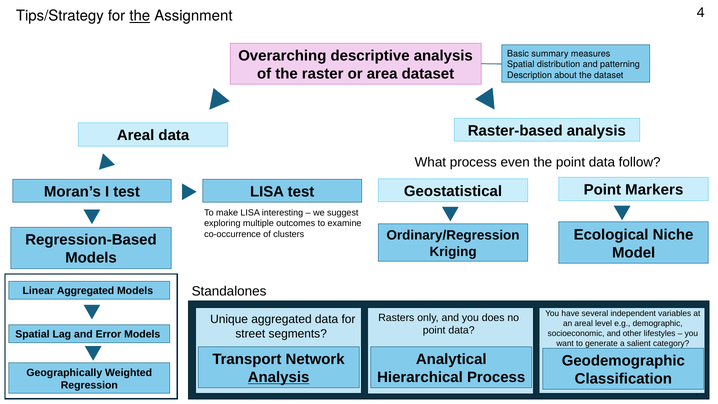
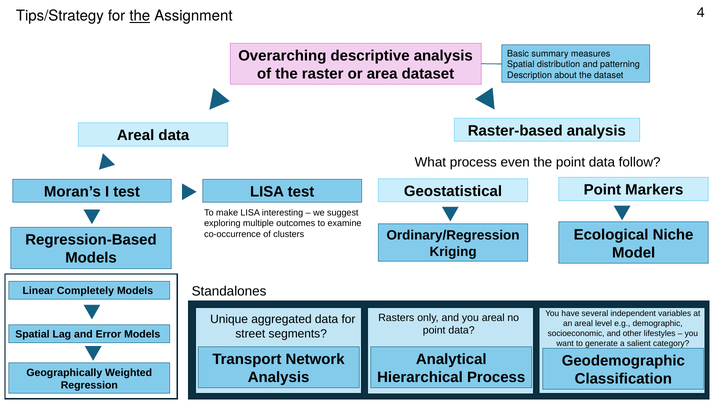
Linear Aggregated: Aggregated -> Completely
you does: does -> areal
Analysis at (279, 377) underline: present -> none
